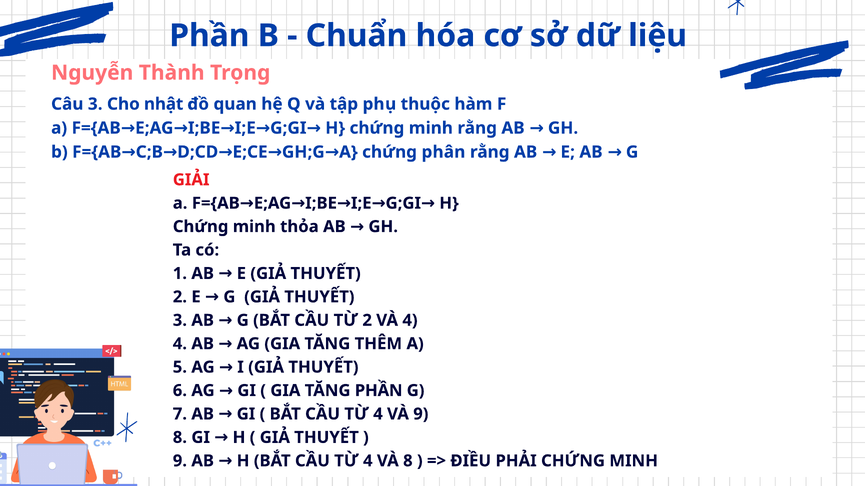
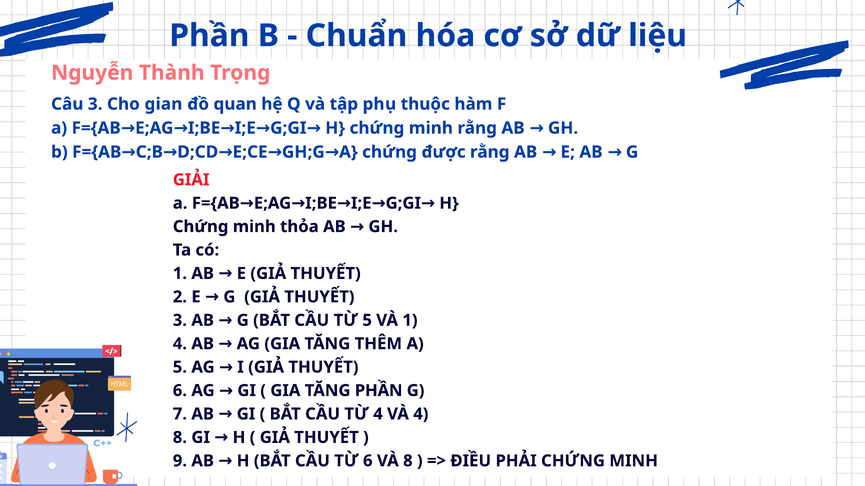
nhật: nhật -> gian
phân: phân -> được
TỪ 2: 2 -> 5
VÀ 4: 4 -> 1
VÀ 9: 9 -> 4
4 at (368, 461): 4 -> 6
